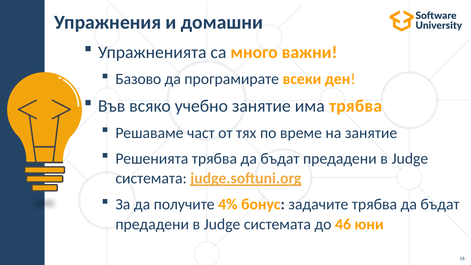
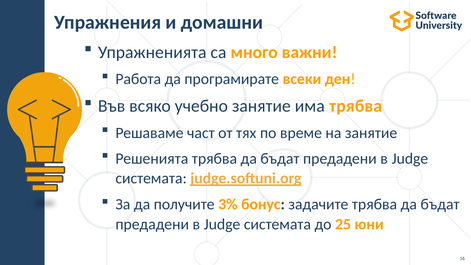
Базово: Базово -> Работа
4%: 4% -> 3%
46: 46 -> 25
